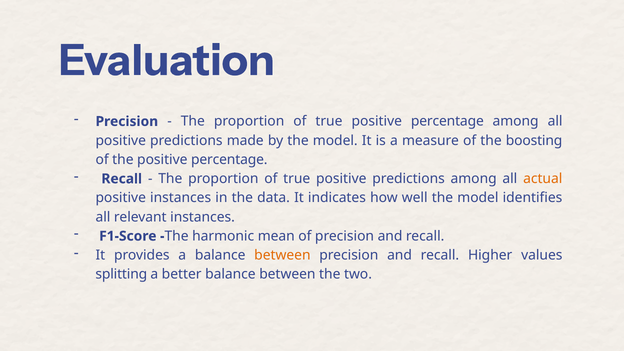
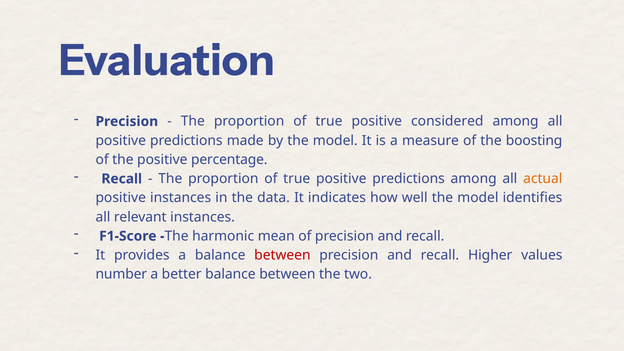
true positive percentage: percentage -> considered
between at (282, 255) colour: orange -> red
splitting: splitting -> number
